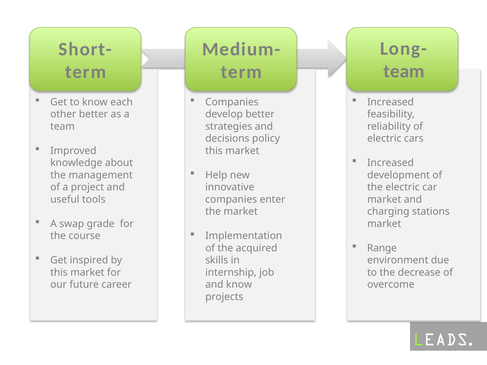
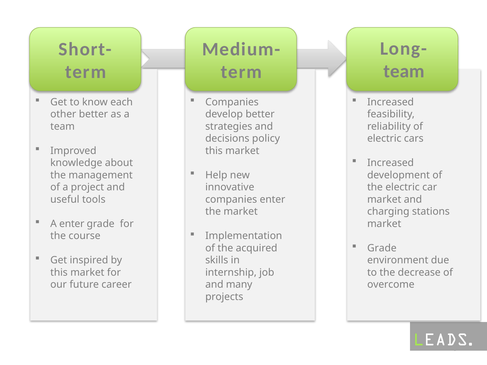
A swap: swap -> enter
Range at (382, 248): Range -> Grade
and know: know -> many
